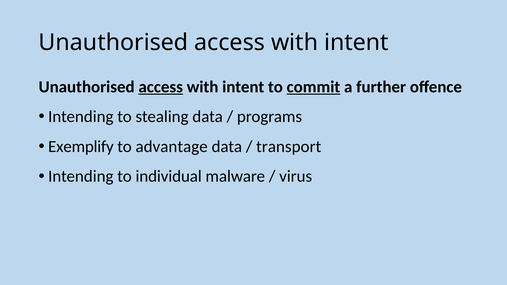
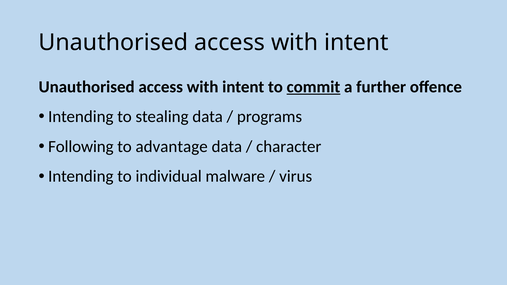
access at (161, 87) underline: present -> none
Exemplify: Exemplify -> Following
transport: transport -> character
